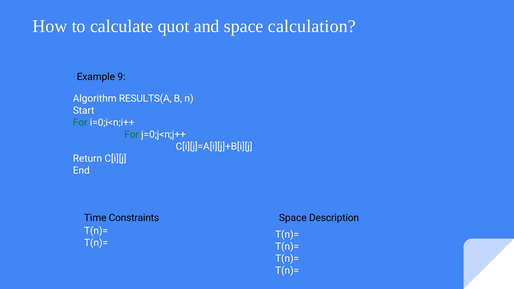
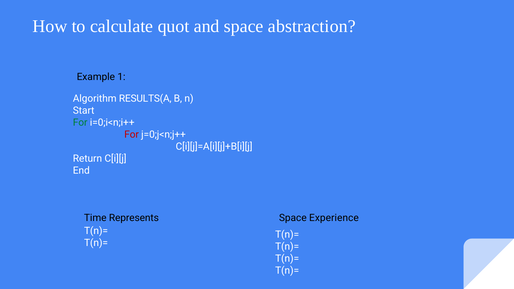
calculation: calculation -> abstraction
9: 9 -> 1
For at (132, 135) colour: green -> red
Constraints: Constraints -> Represents
Description: Description -> Experience
